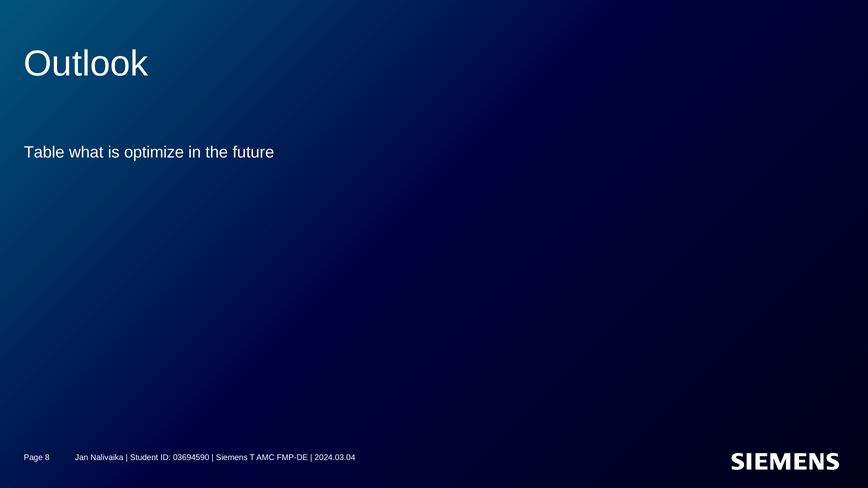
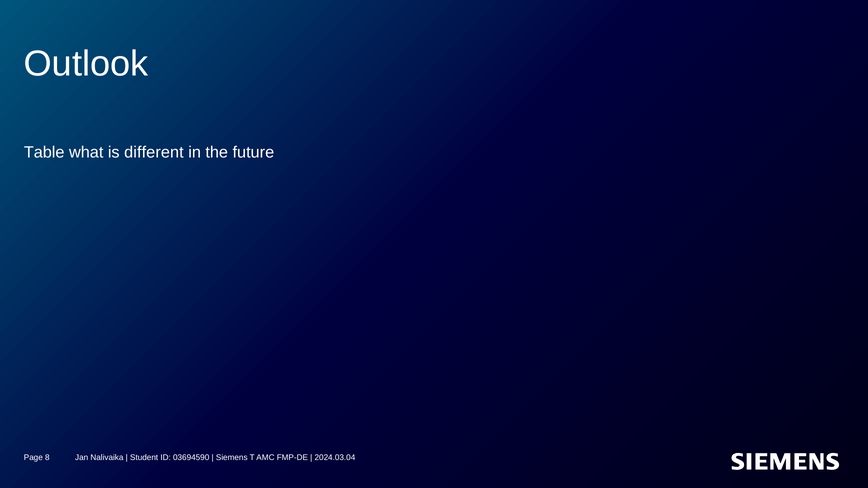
optimize: optimize -> different
